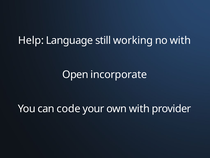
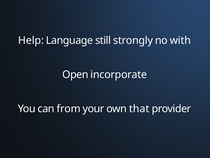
working: working -> strongly
code: code -> from
own with: with -> that
